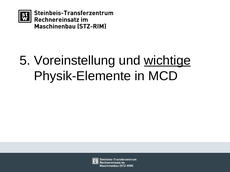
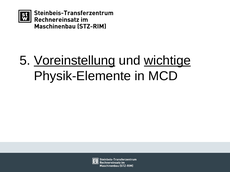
Voreinstellung underline: none -> present
